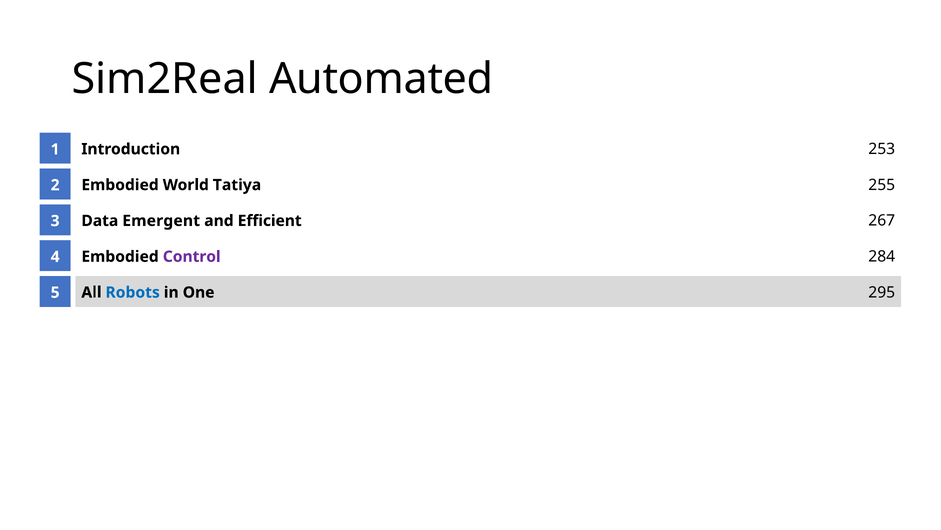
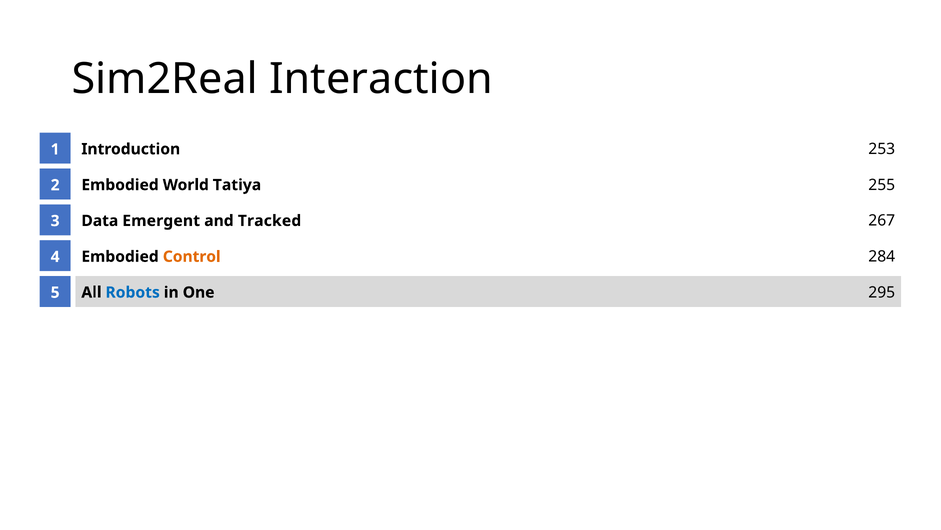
Automated: Automated -> Interaction
Efficient: Efficient -> Tracked
Control colour: purple -> orange
